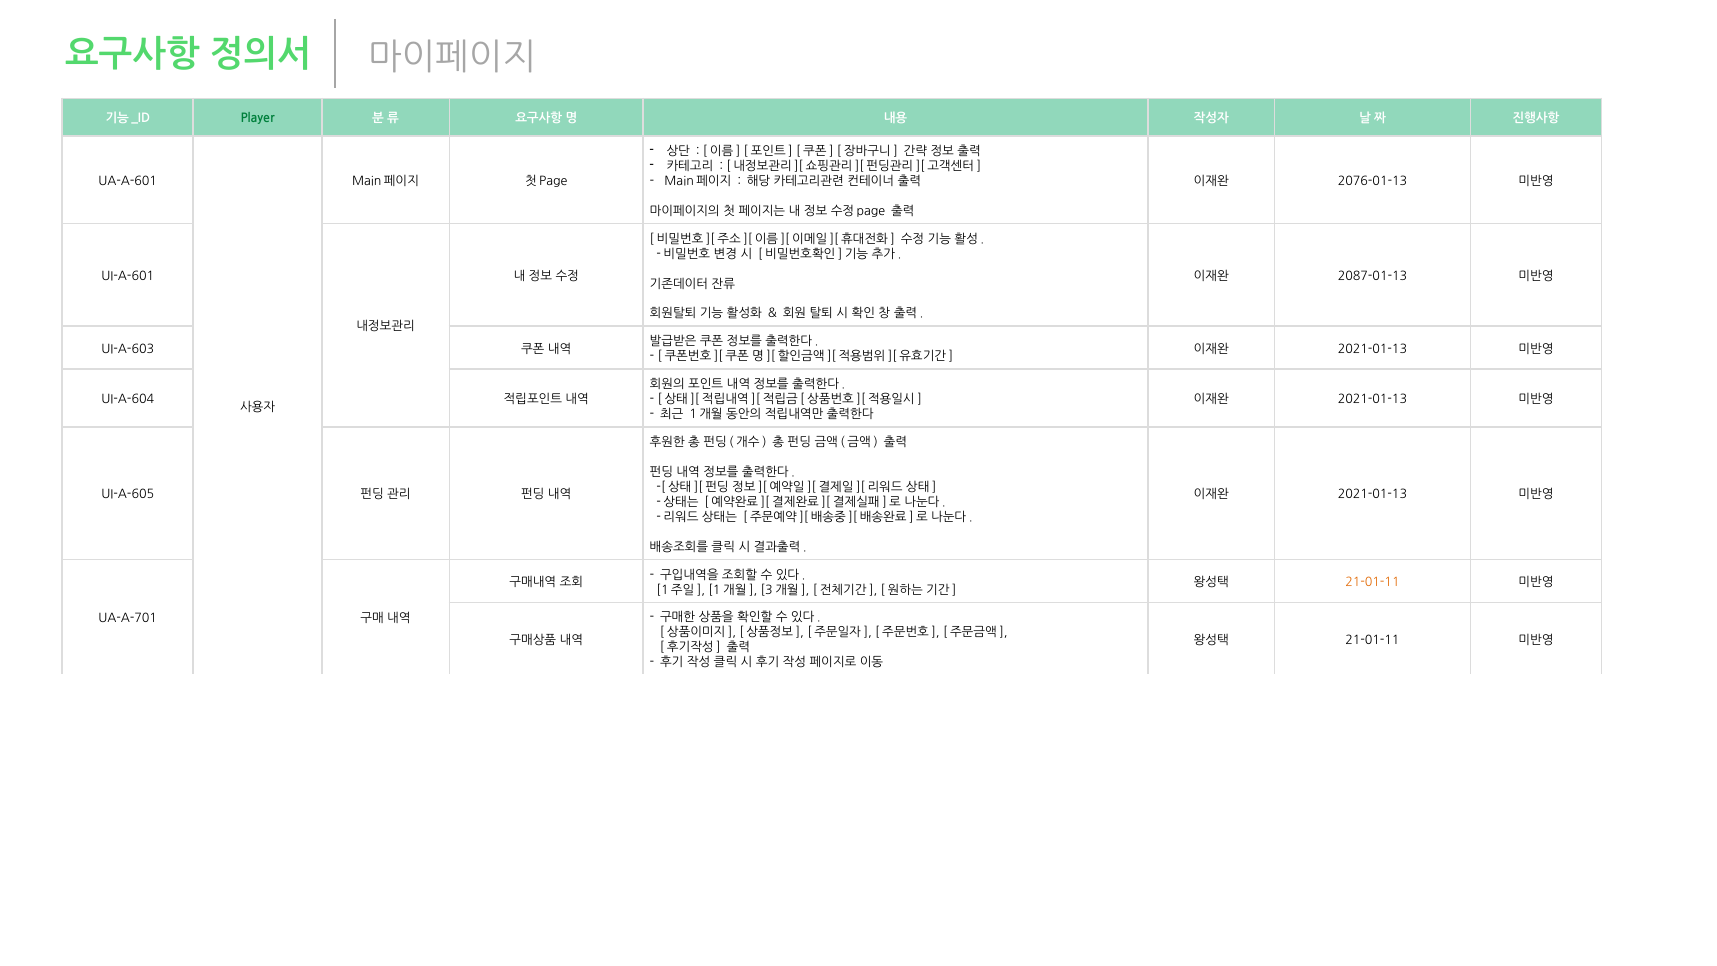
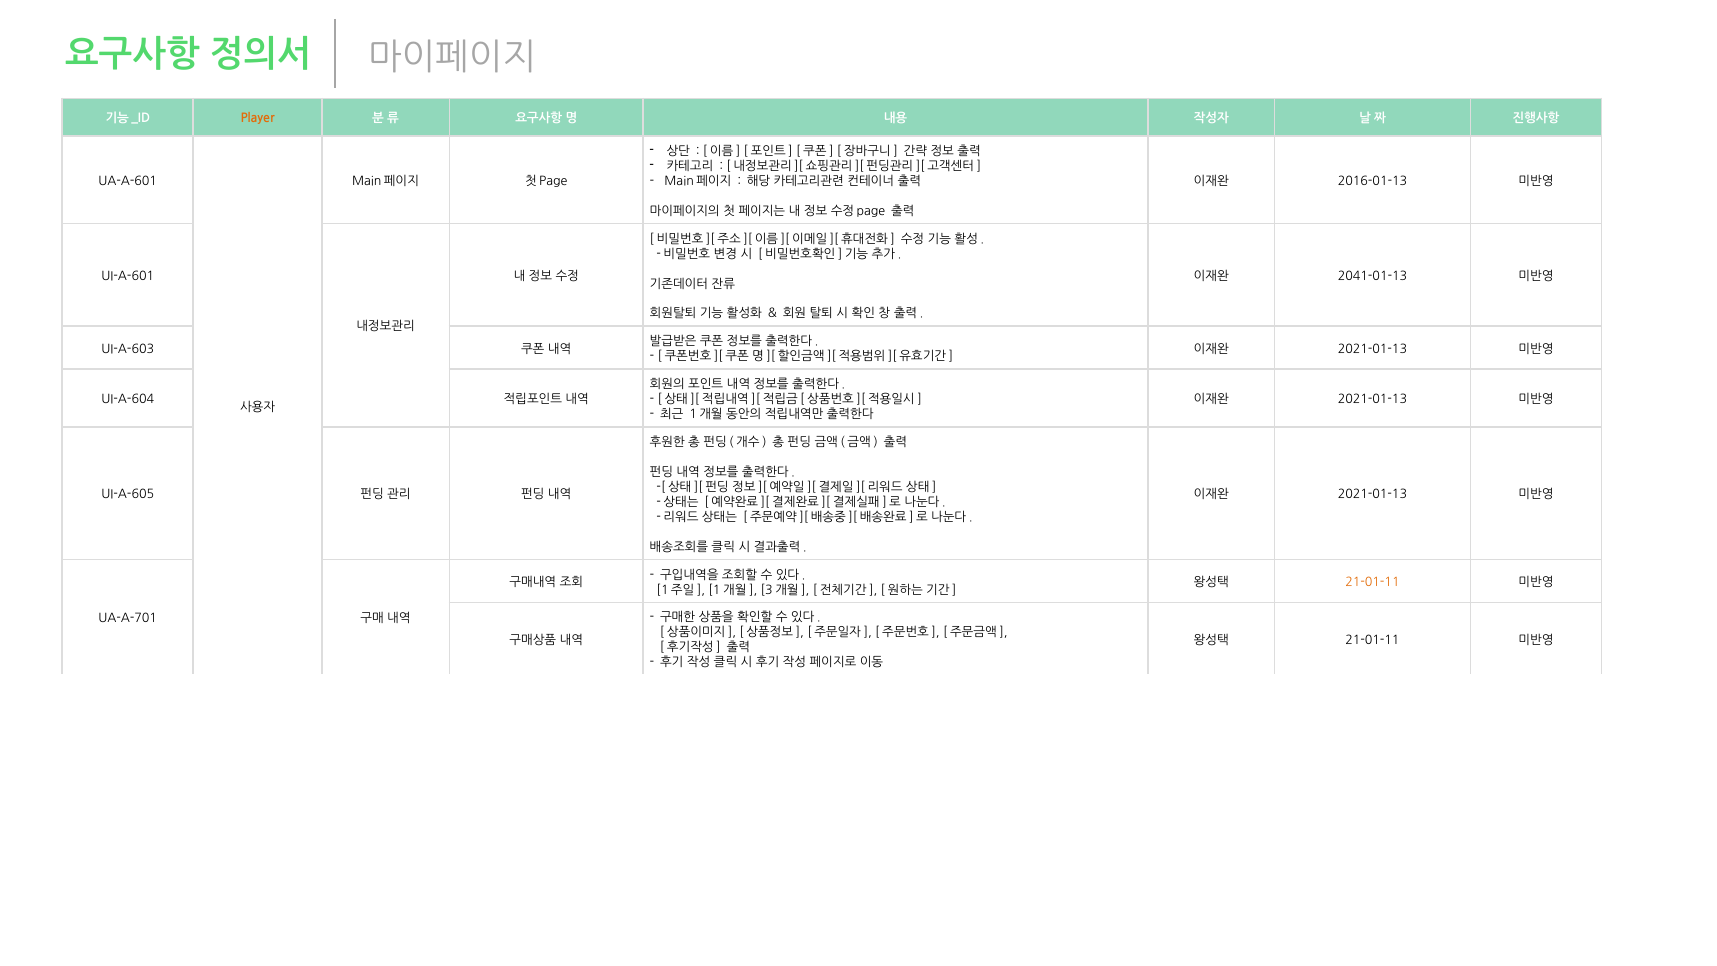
Player colour: green -> orange
2076-01-13: 2076-01-13 -> 2016-01-13
2087-01-13: 2087-01-13 -> 2041-01-13
